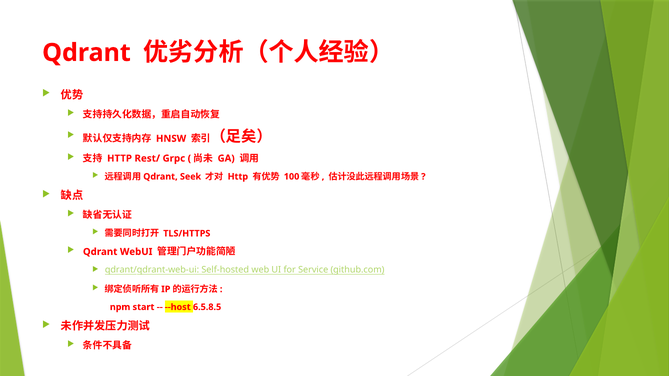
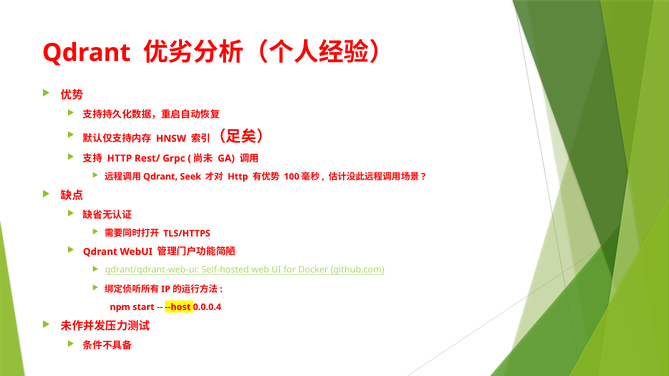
Service: Service -> Docker
6.5.8.5: 6.5.8.5 -> 0.0.0.4
